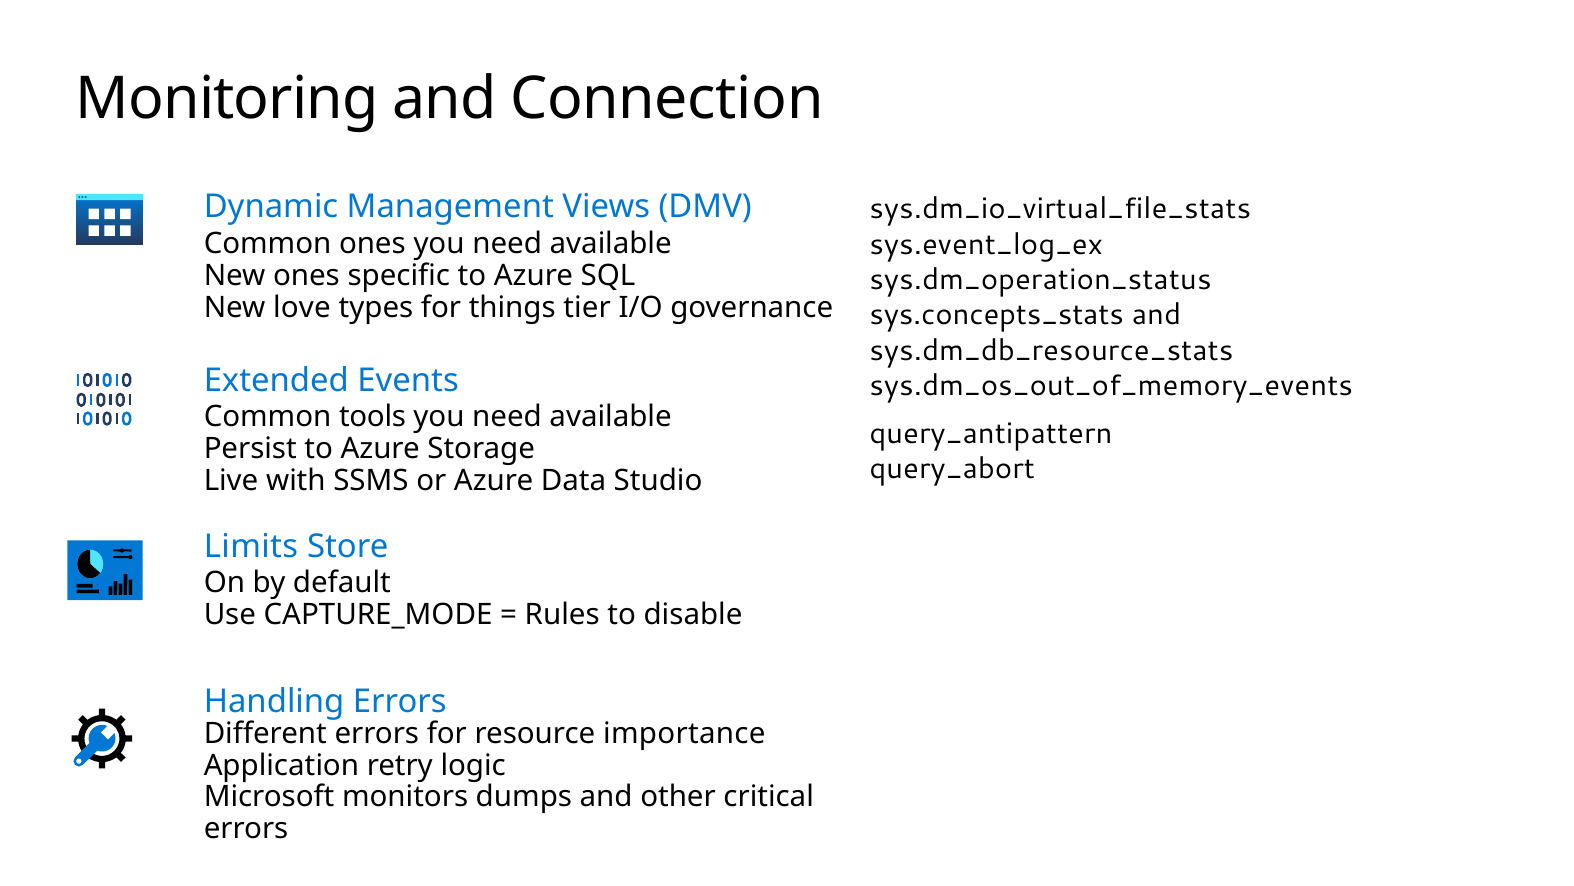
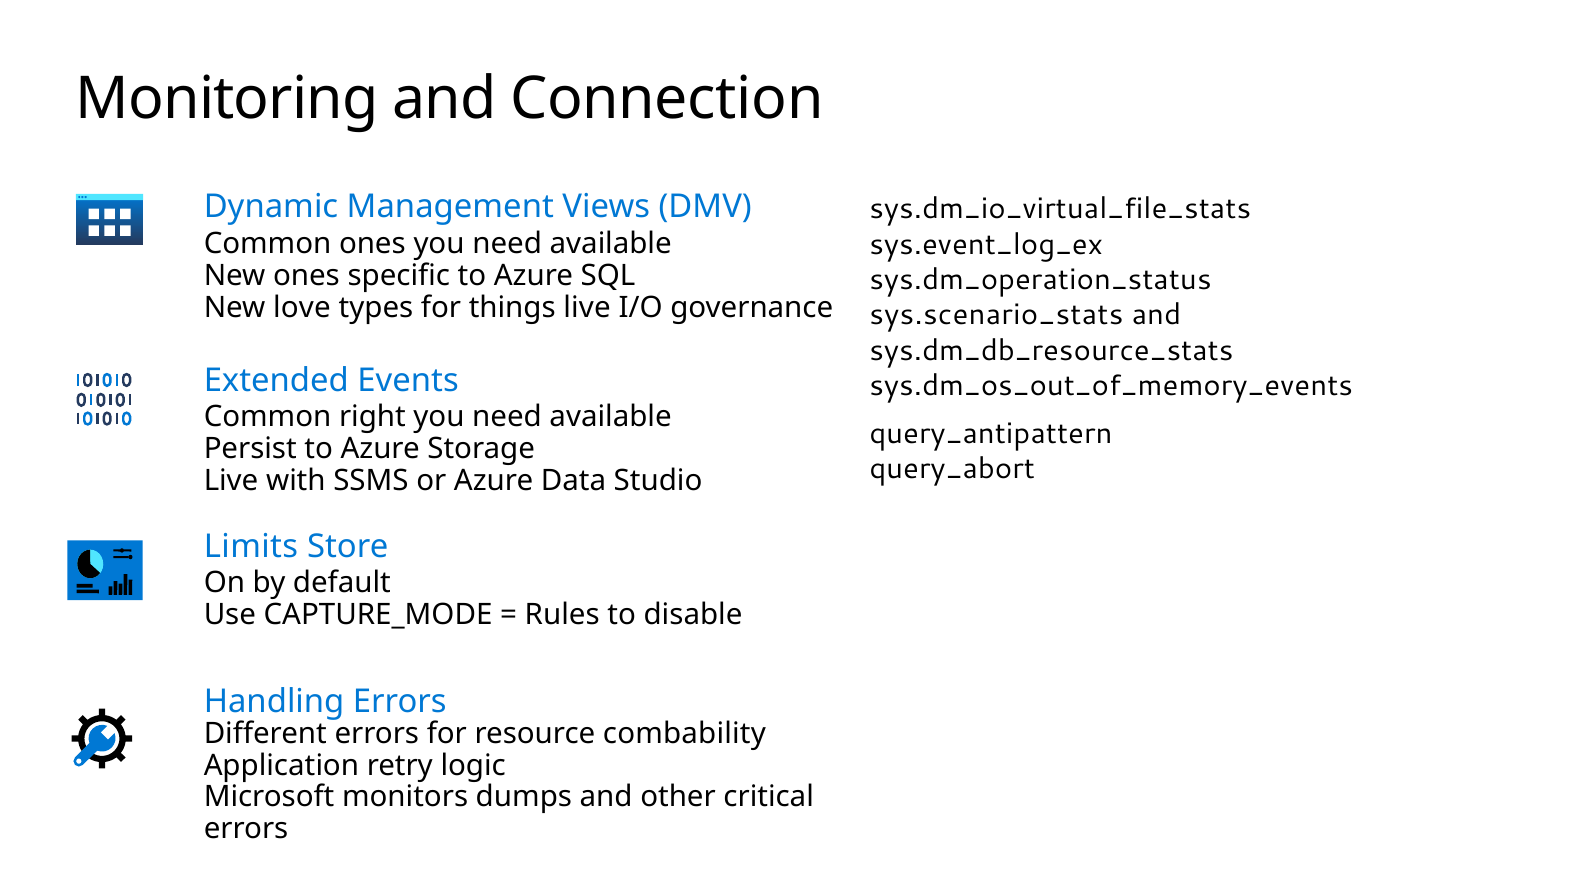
things tier: tier -> live
sys.concepts_stats: sys.concepts_stats -> sys.scenario_stats
tools: tools -> right
importance: importance -> combability
